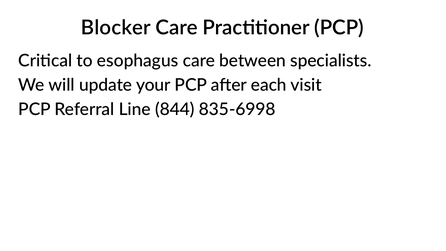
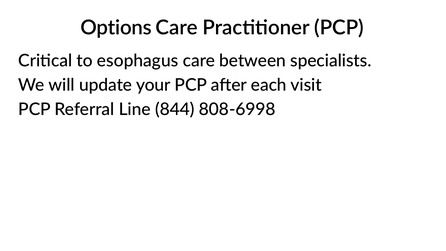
Blocker: Blocker -> Options
835-6998: 835-6998 -> 808-6998
